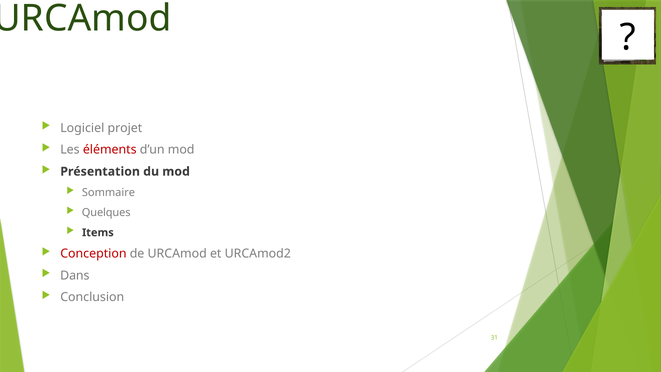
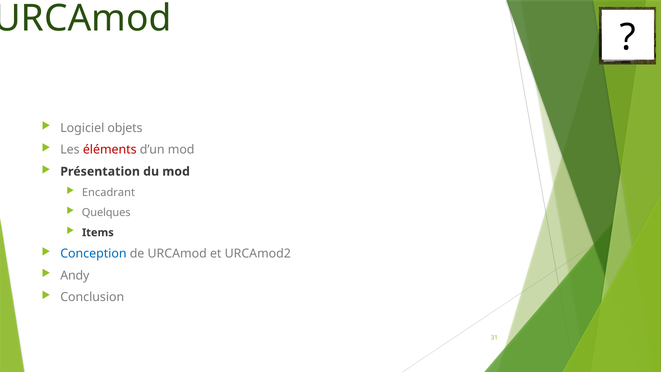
projet: projet -> objets
Sommaire: Sommaire -> Encadrant
Conception colour: red -> blue
Dans: Dans -> Andy
